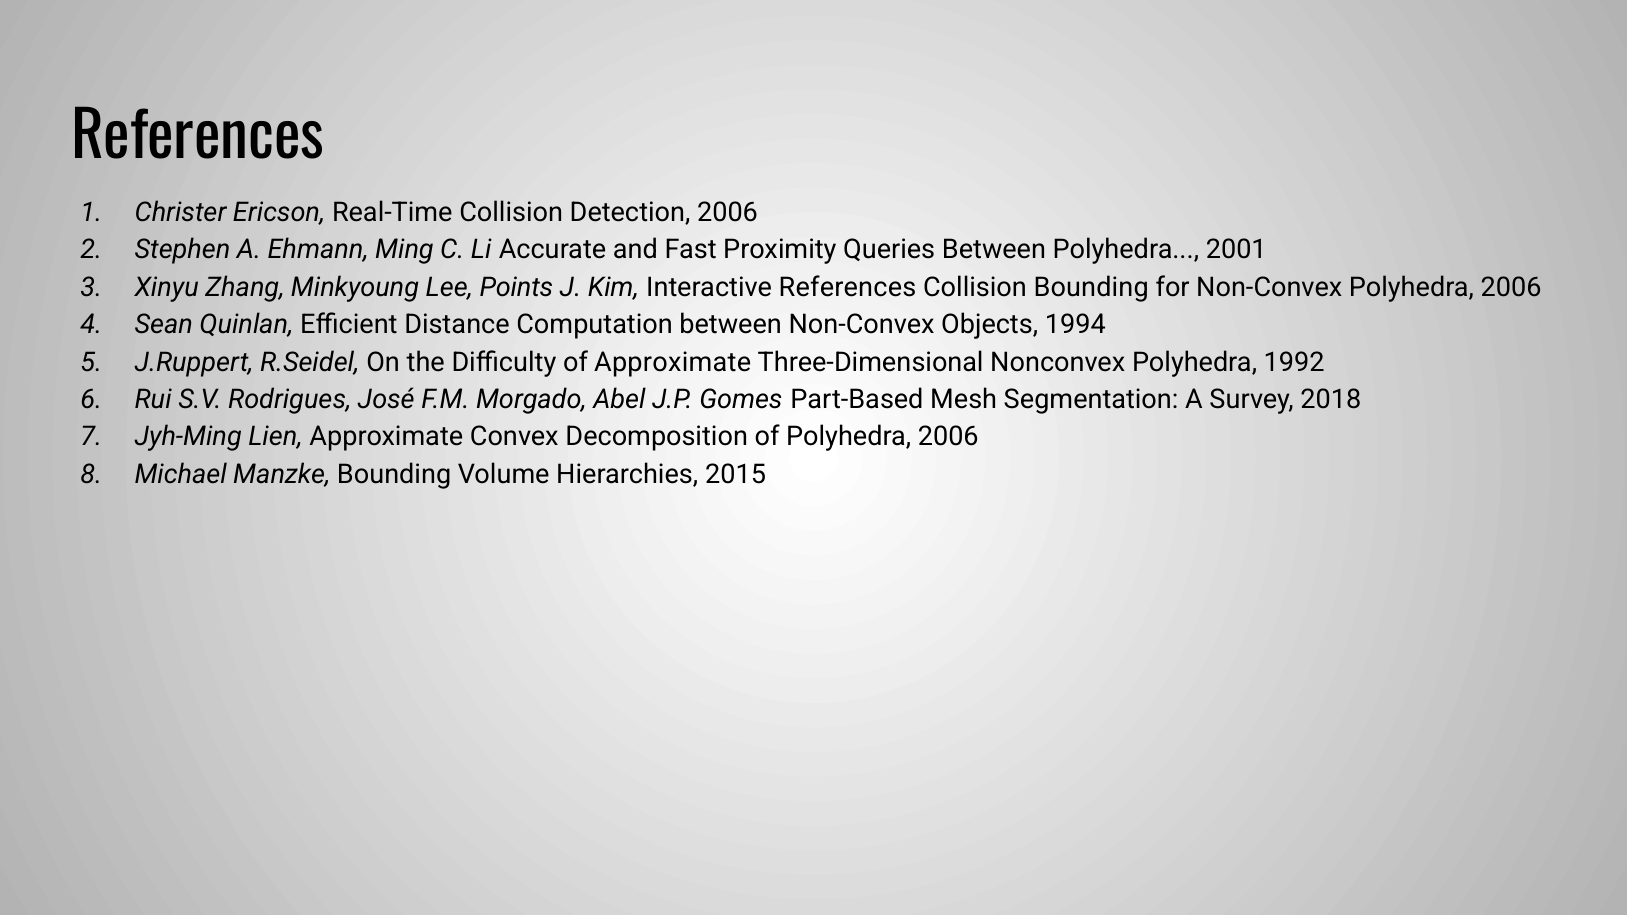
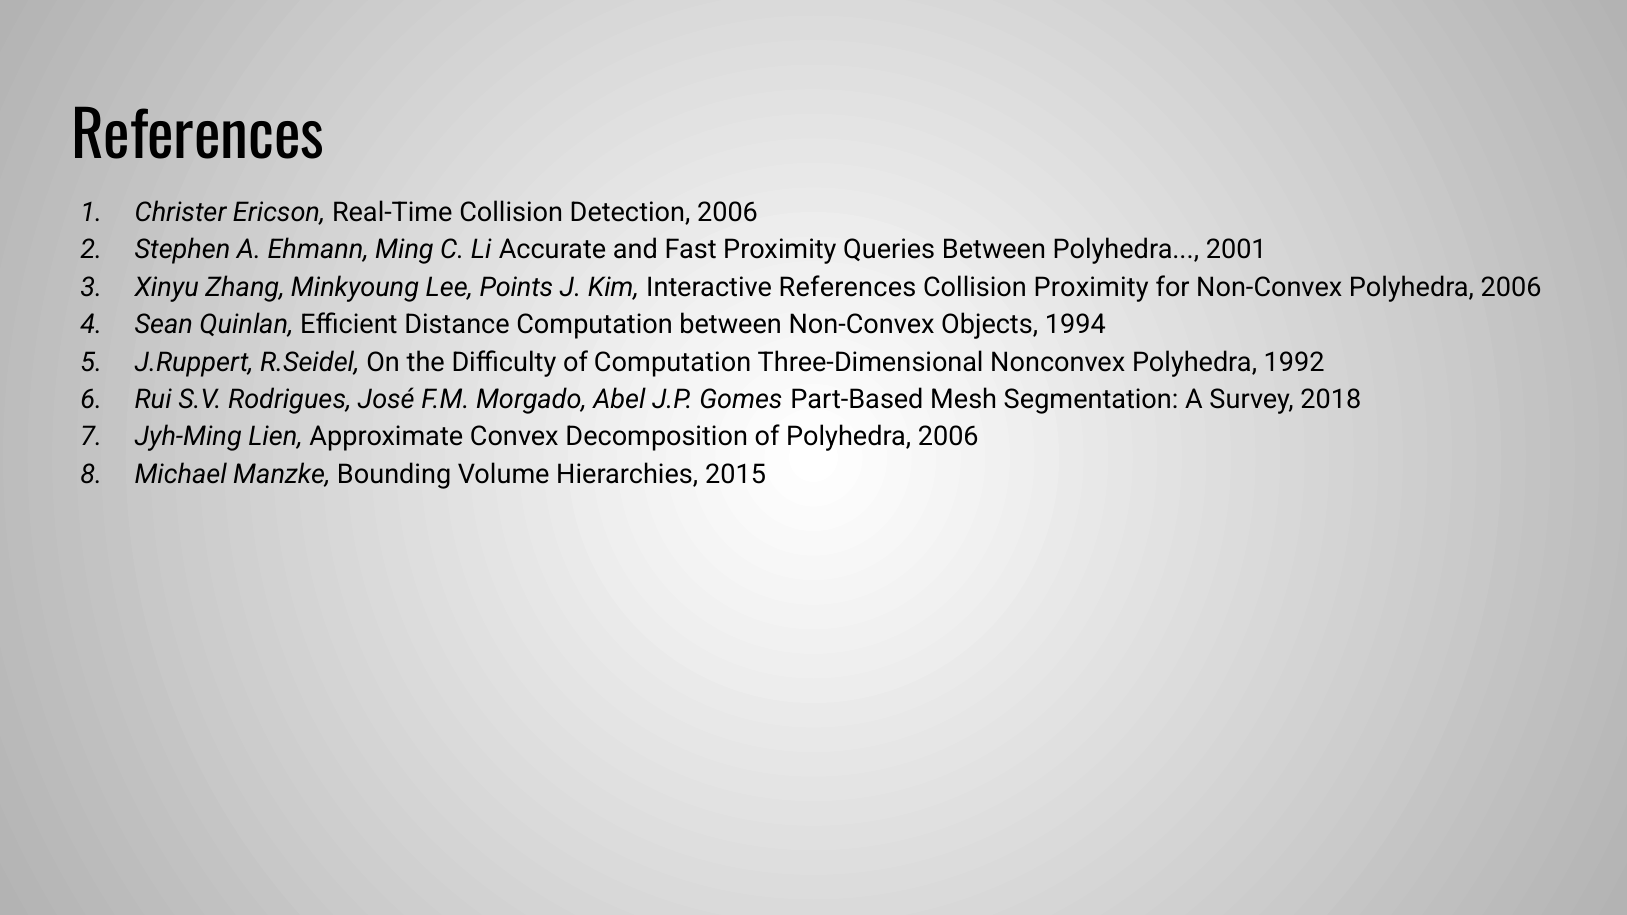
Collision Bounding: Bounding -> Proximity
of Approximate: Approximate -> Computation
